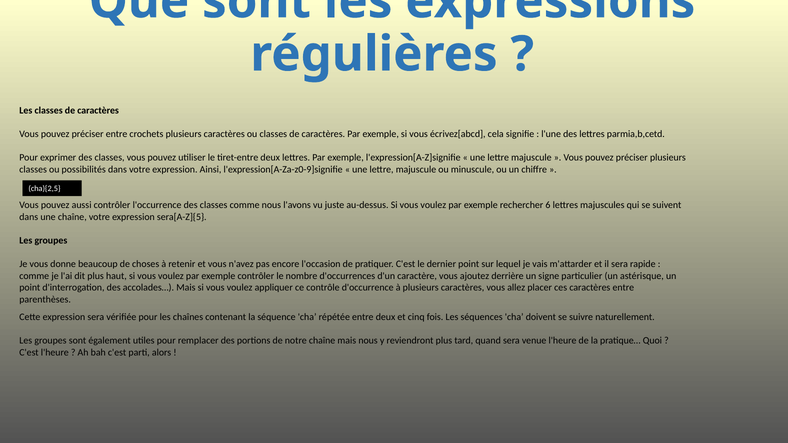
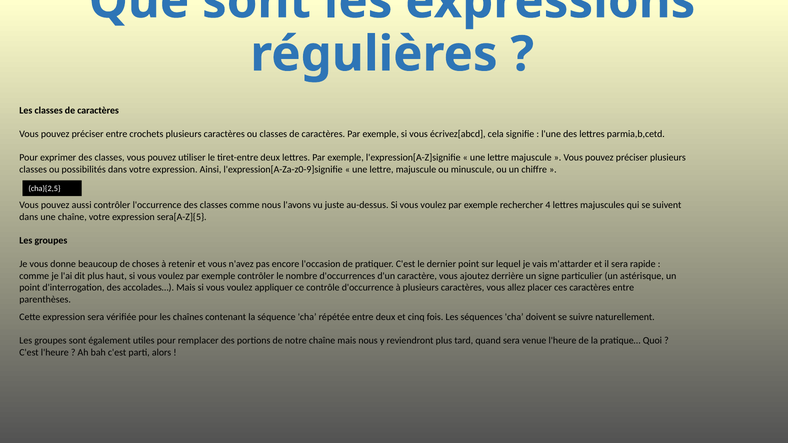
6: 6 -> 4
